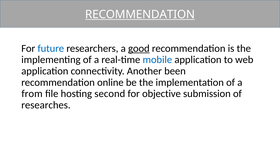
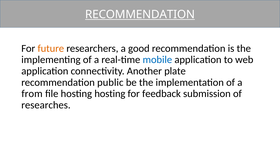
future colour: blue -> orange
good underline: present -> none
been: been -> plate
online: online -> public
hosting second: second -> hosting
objective: objective -> feedback
